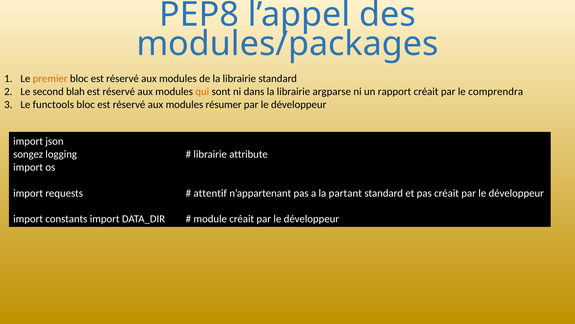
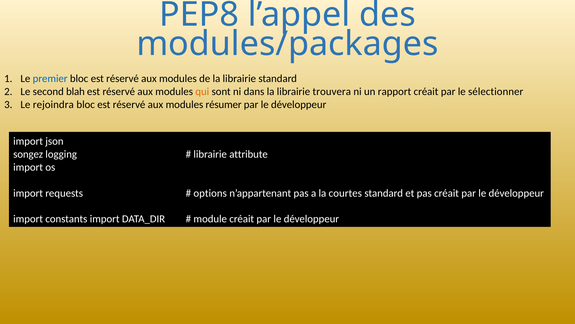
premier colour: orange -> blue
argparse: argparse -> trouvera
comprendra: comprendra -> sélectionner
functools: functools -> rejoindra
attentif: attentif -> options
partant: partant -> courtes
